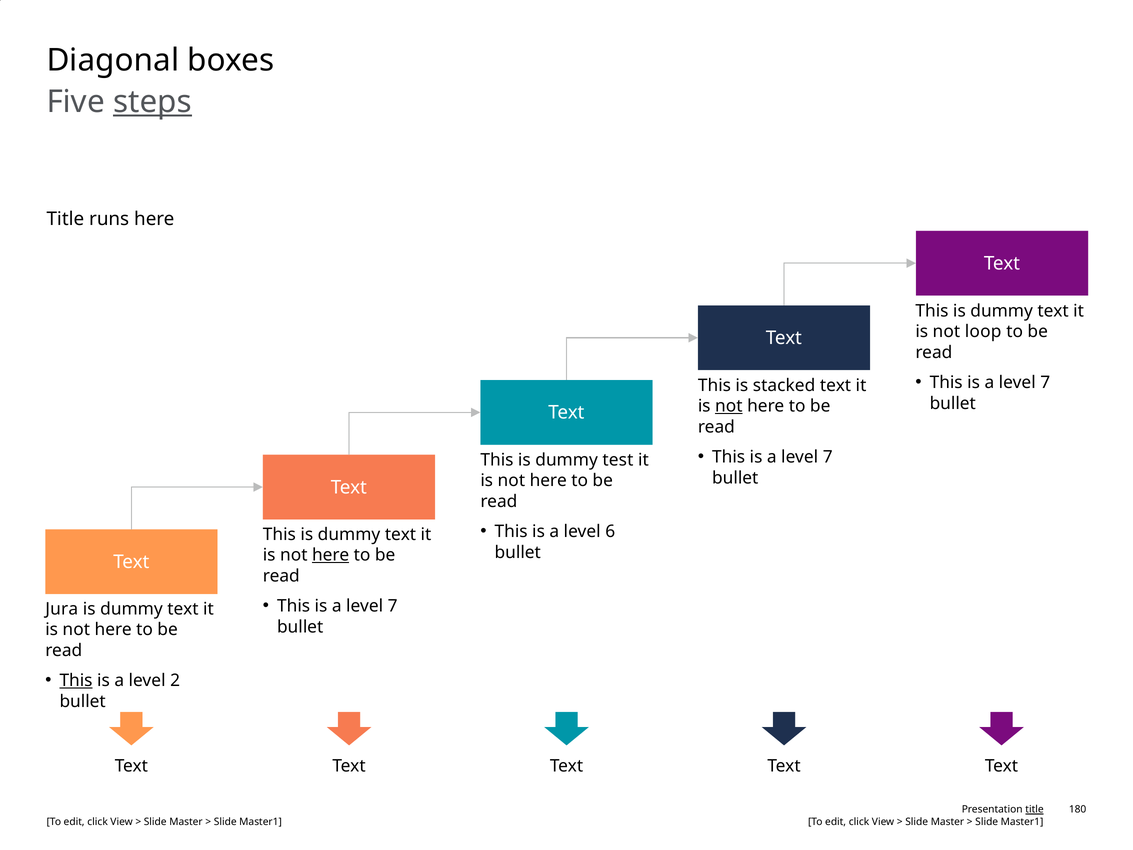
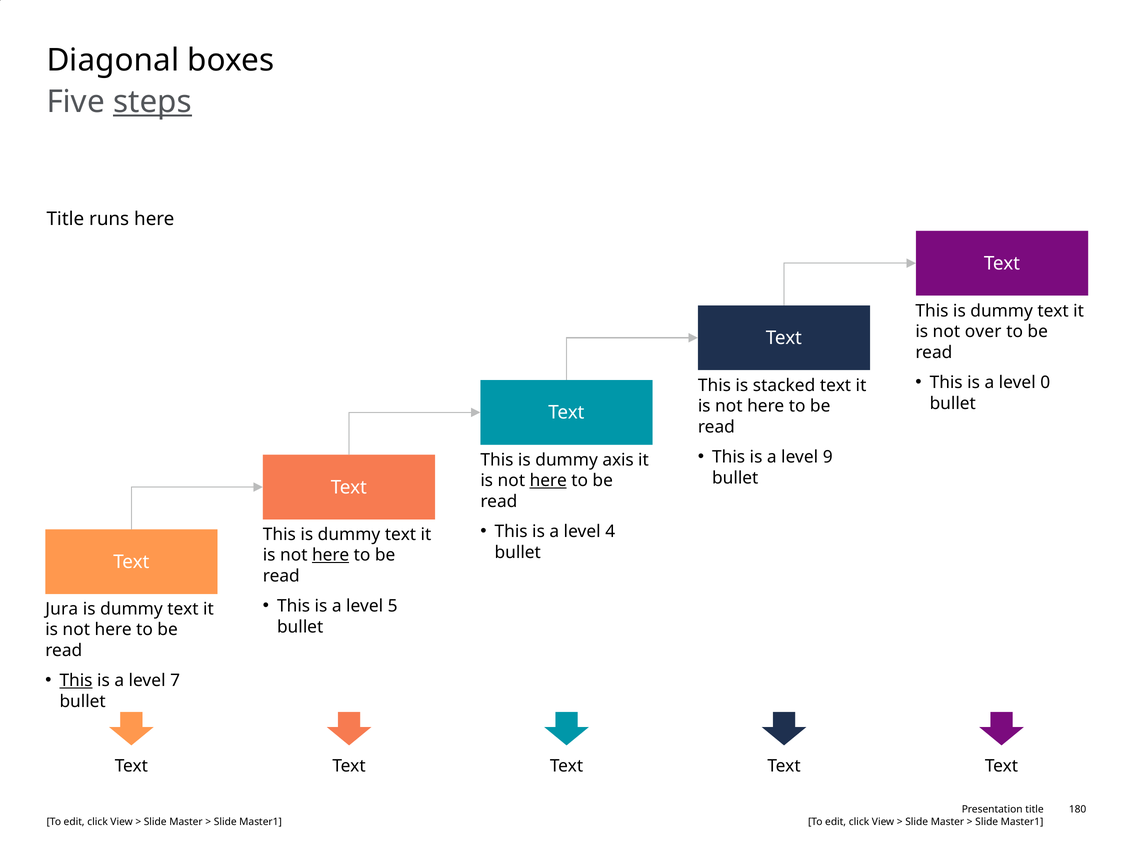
loop: loop -> over
7 at (1045, 383): 7 -> 0
not at (729, 406) underline: present -> none
7 at (828, 457): 7 -> 9
test: test -> axis
here at (548, 480) underline: none -> present
6: 6 -> 4
7 at (393, 606): 7 -> 5
2: 2 -> 7
title at (1035, 809) underline: present -> none
